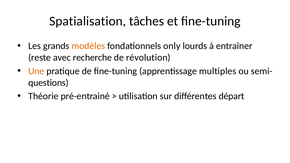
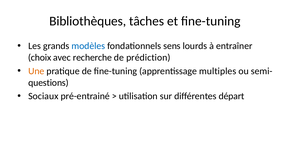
Spatialisation: Spatialisation -> Bibliothèques
modèles colour: orange -> blue
only: only -> sens
reste: reste -> choix
révolution: révolution -> prédiction
Théorie: Théorie -> Sociaux
